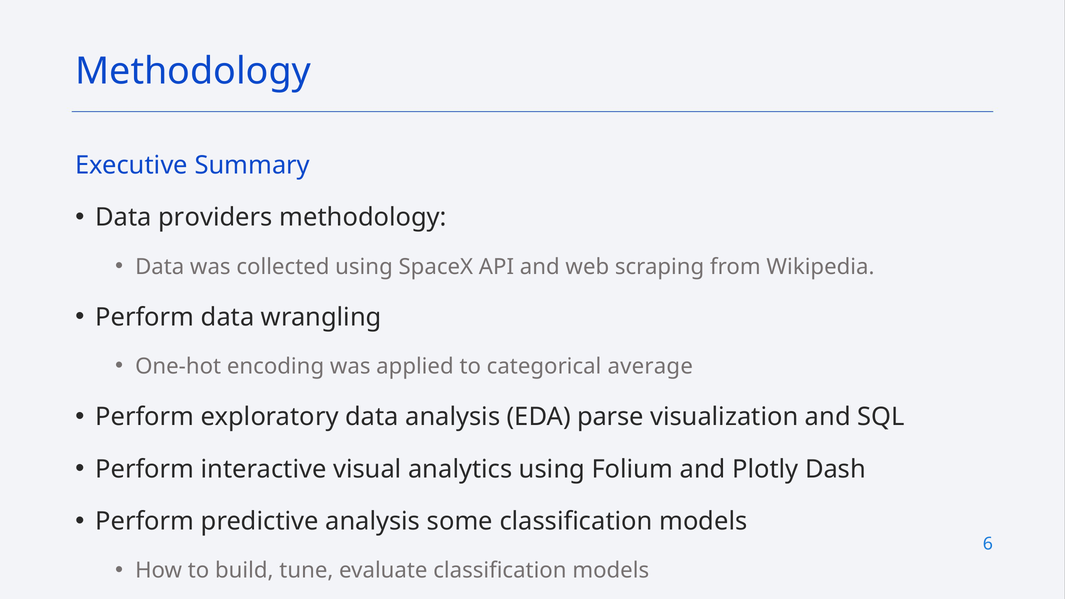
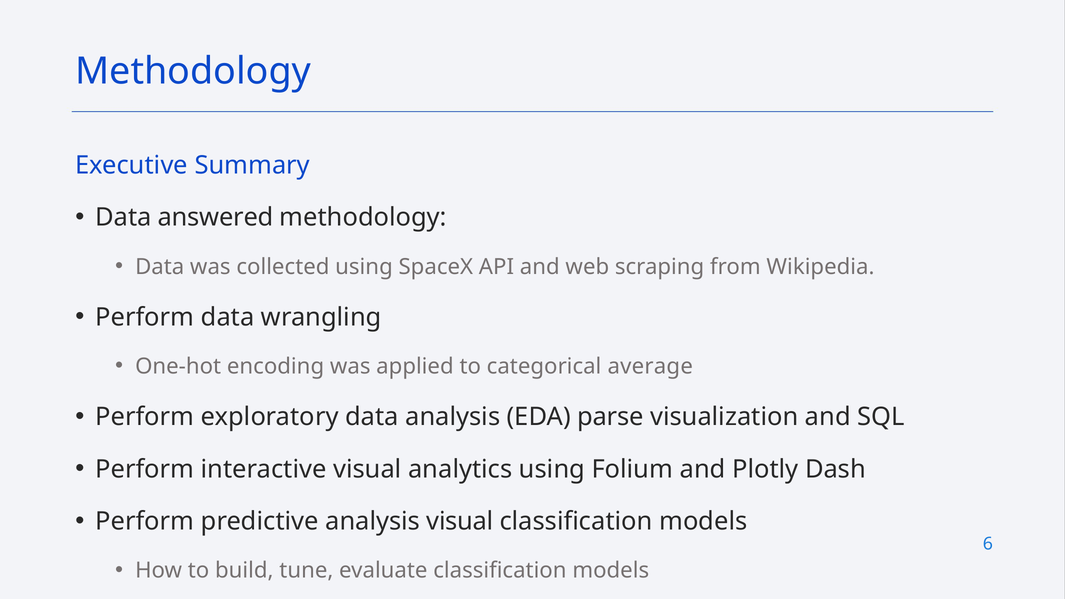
providers: providers -> answered
analysis some: some -> visual
